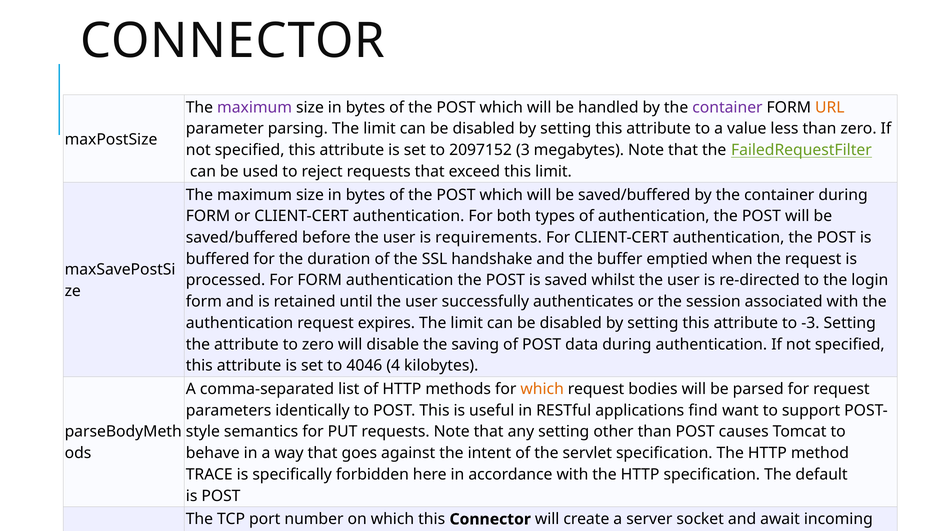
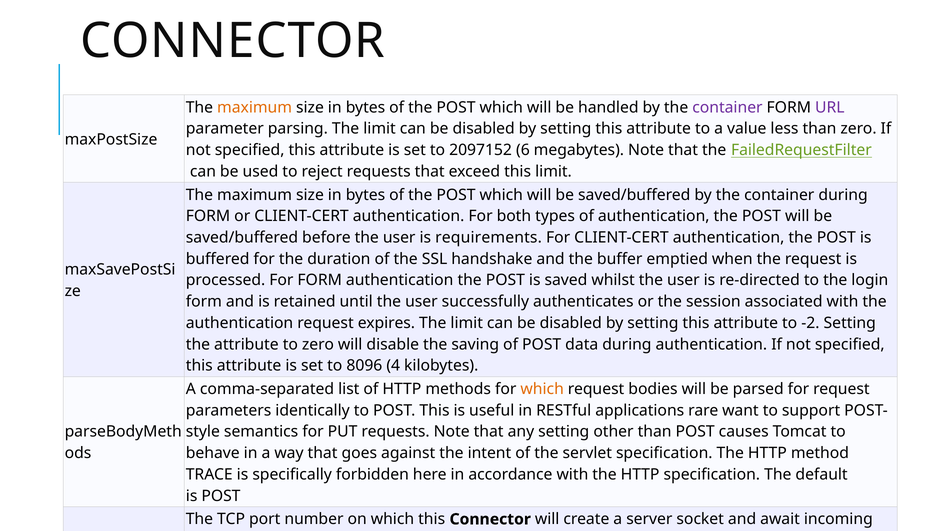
maximum at (255, 108) colour: purple -> orange
URL colour: orange -> purple
3: 3 -> 6
-3: -3 -> -2
4046: 4046 -> 8096
find: find -> rare
